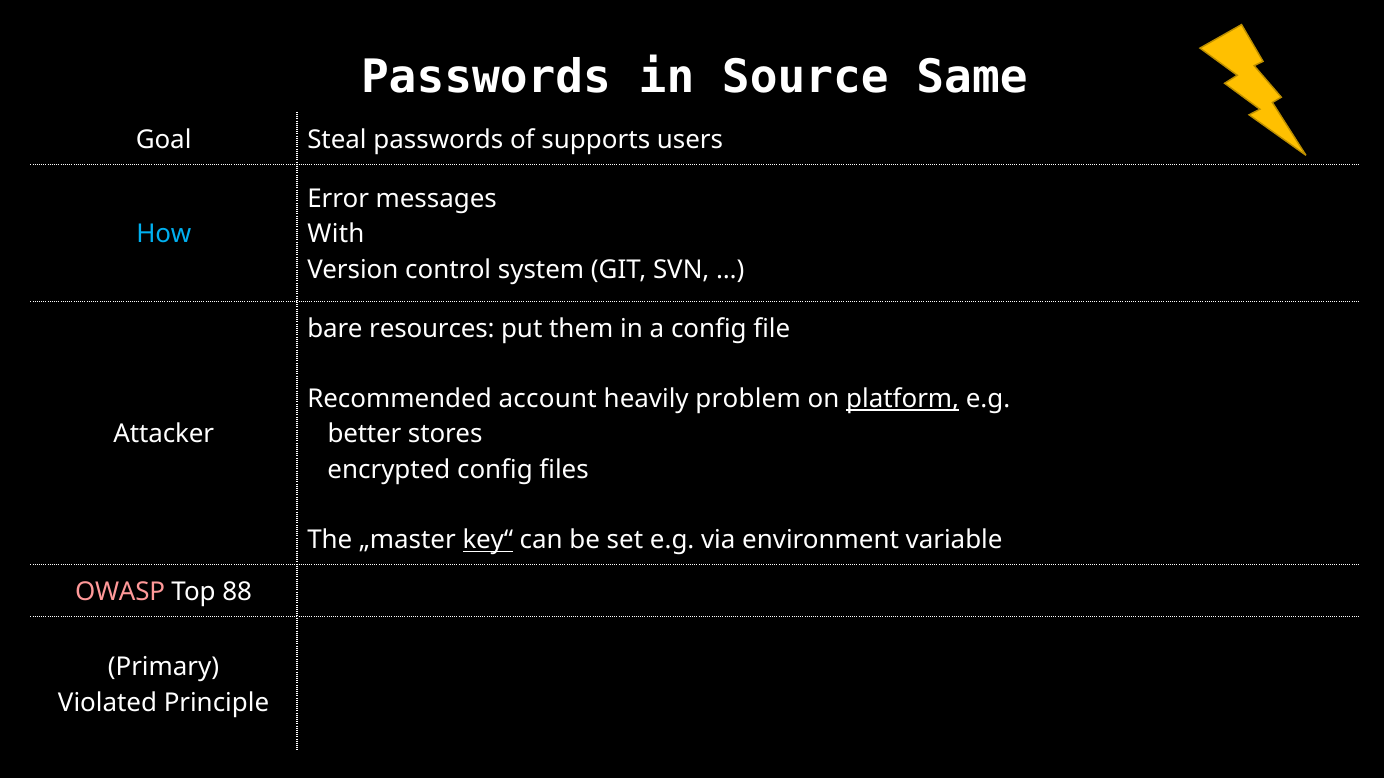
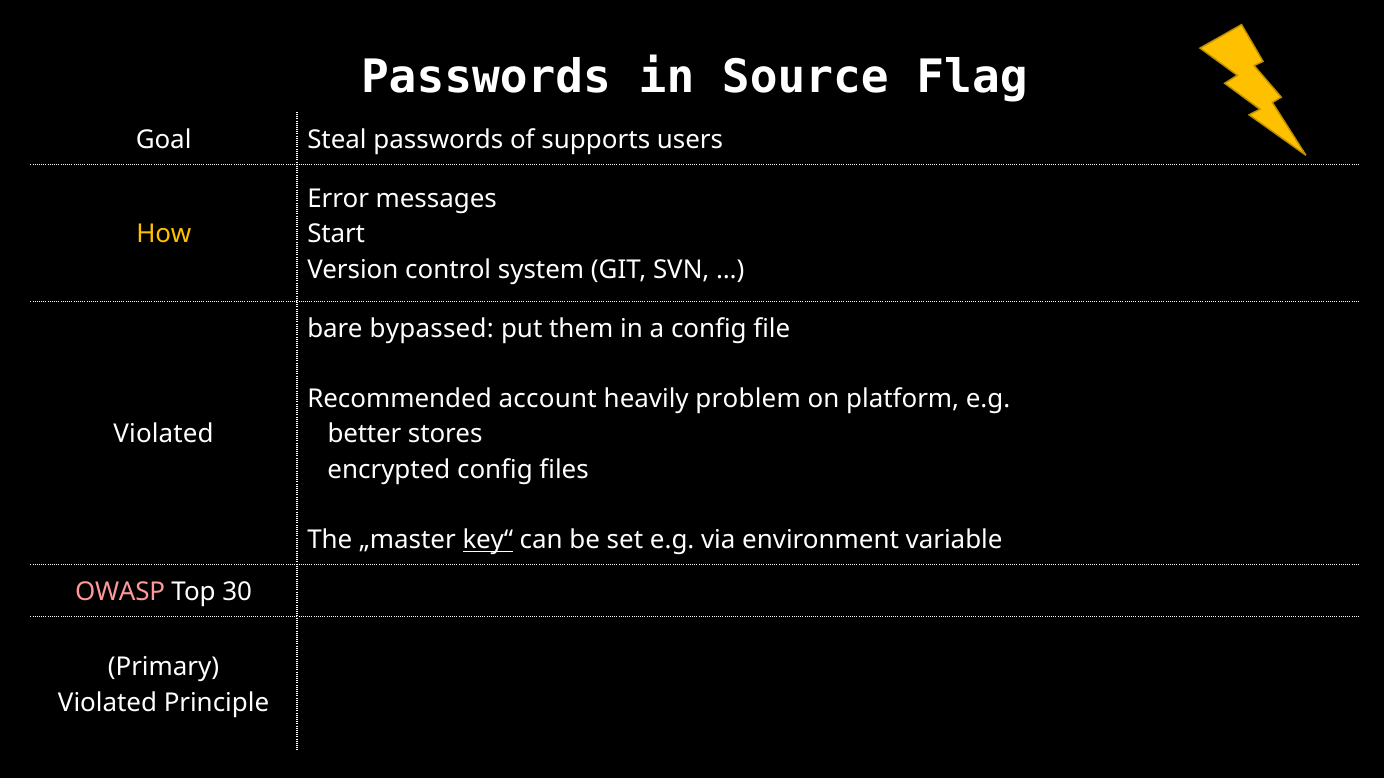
Same: Same -> Flag
How colour: light blue -> yellow
With: With -> Start
resources: resources -> bypassed
platform underline: present -> none
Attacker at (164, 435): Attacker -> Violated
88: 88 -> 30
